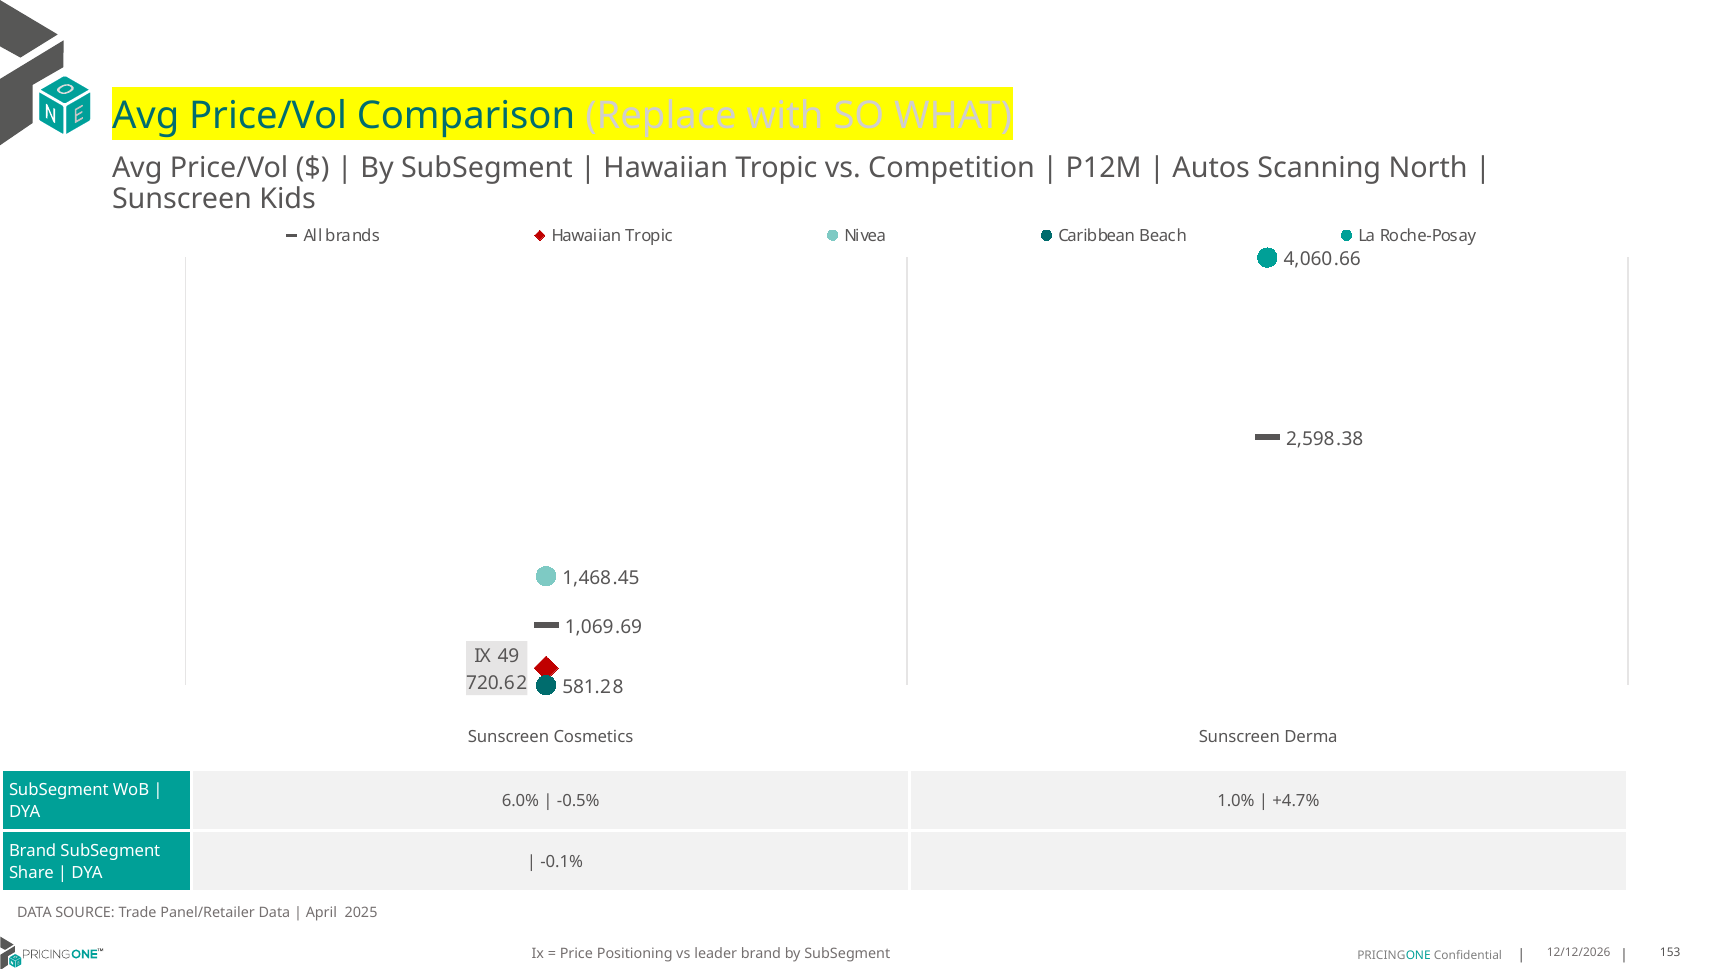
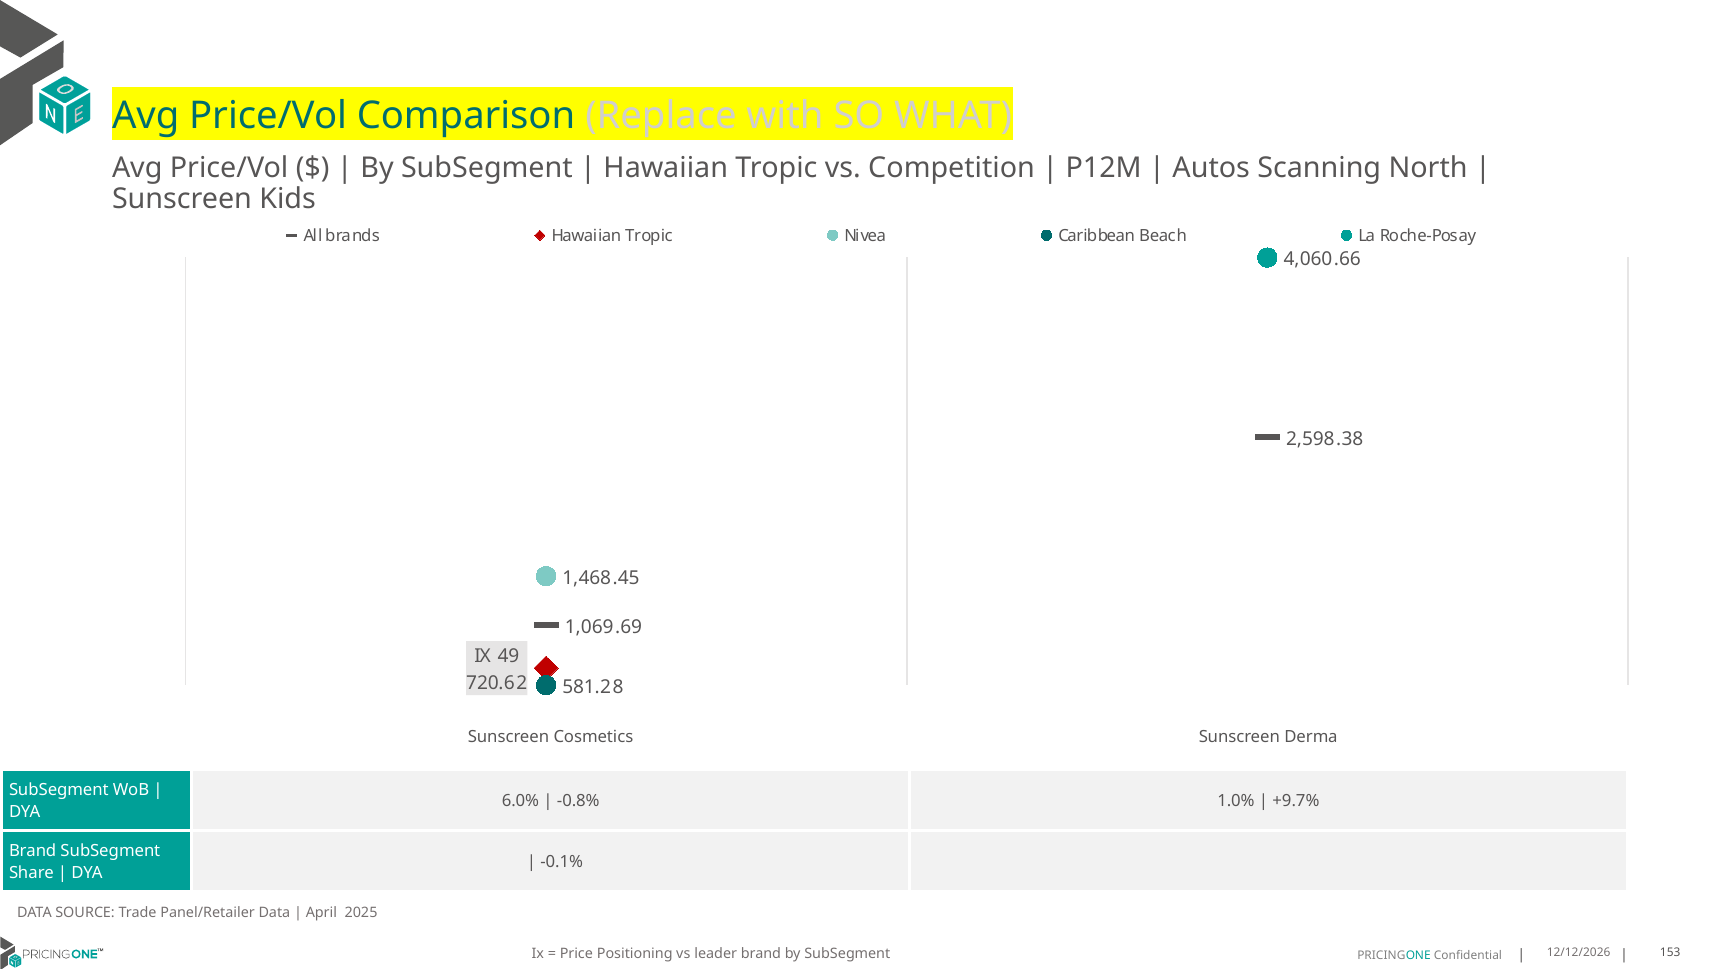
-0.5%: -0.5% -> -0.8%
+4.7%: +4.7% -> +9.7%
